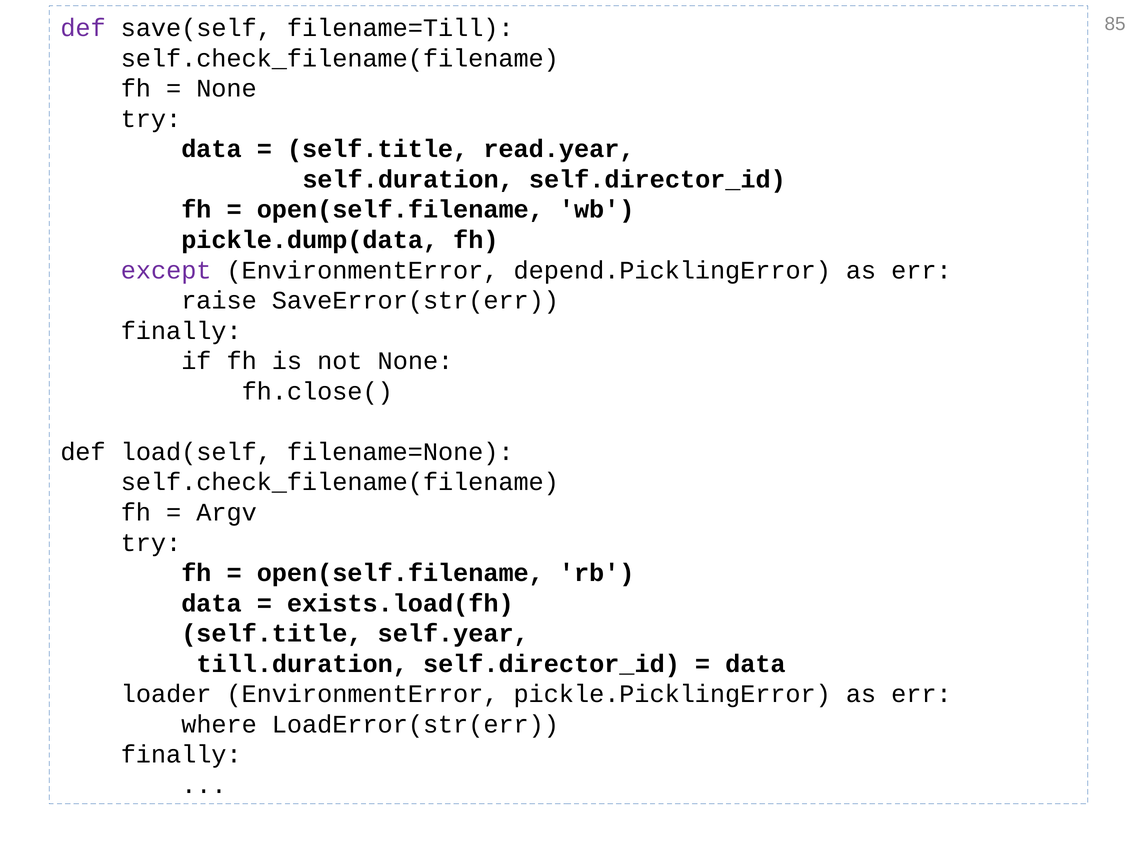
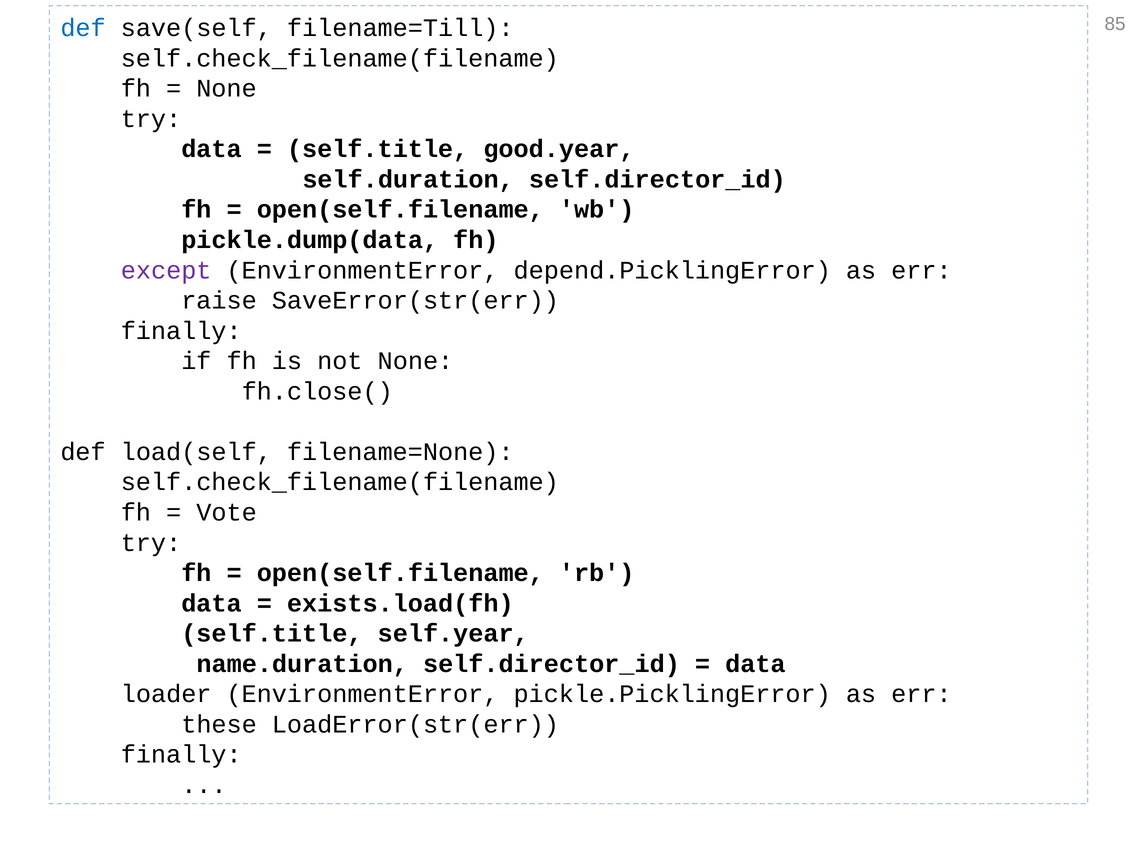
def at (83, 28) colour: purple -> blue
read.year: read.year -> good.year
Argv: Argv -> Vote
till.duration: till.duration -> name.duration
where: where -> these
